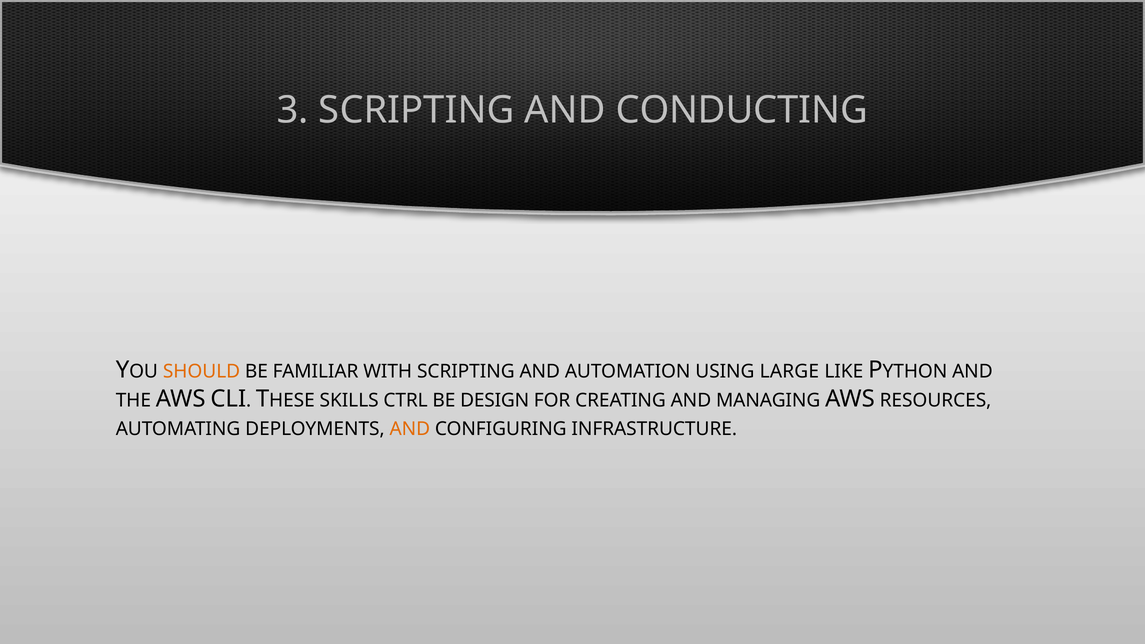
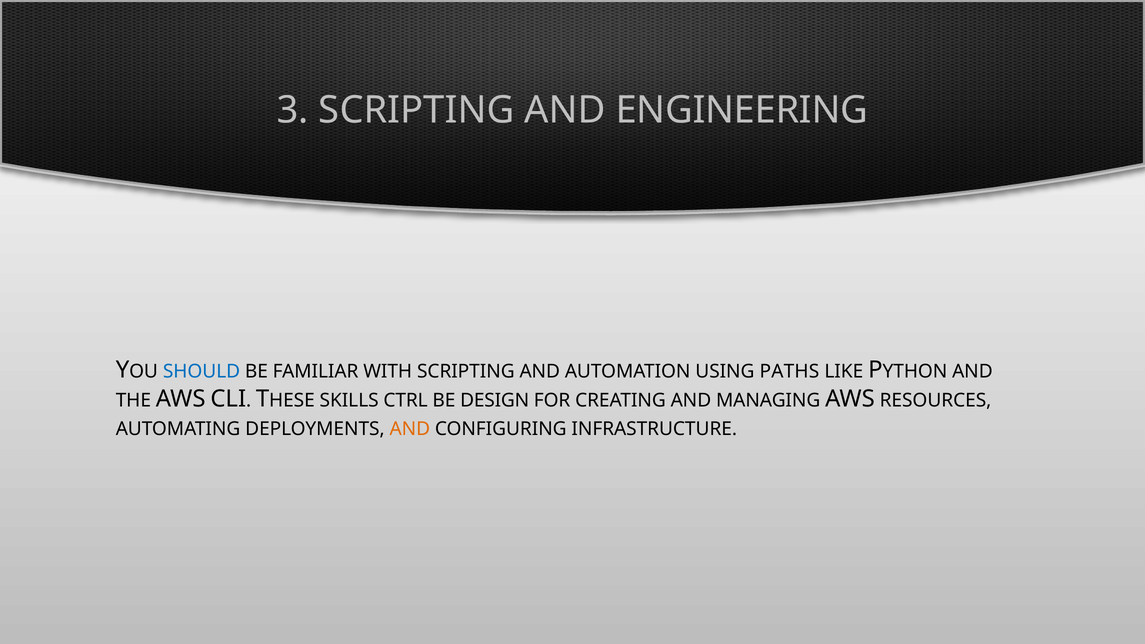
CONDUCTING: CONDUCTING -> ENGINEERING
SHOULD colour: orange -> blue
LARGE: LARGE -> PATHS
